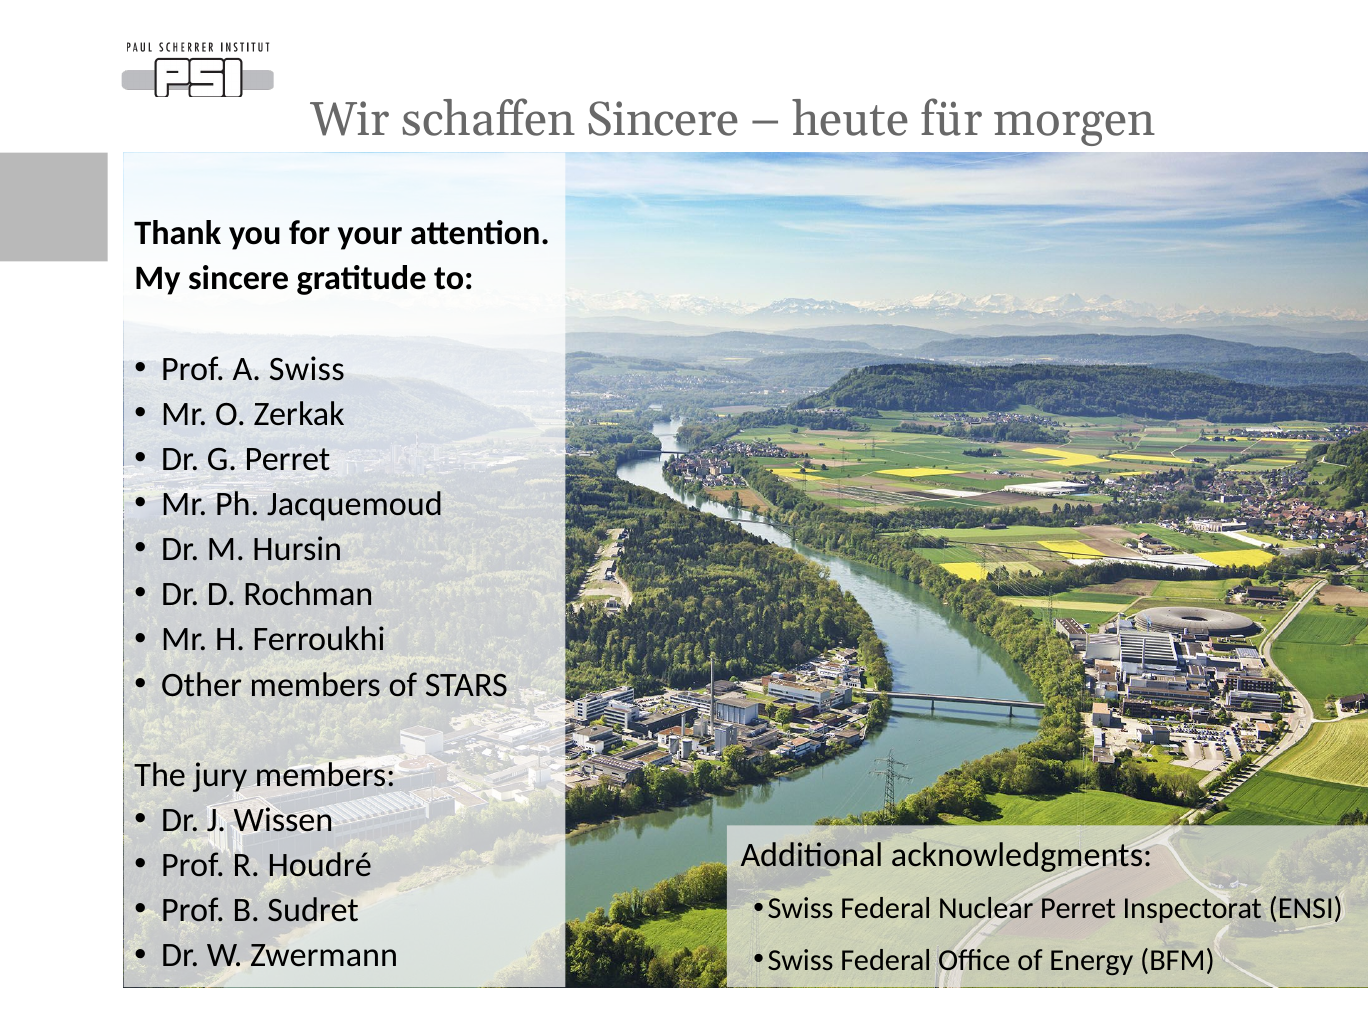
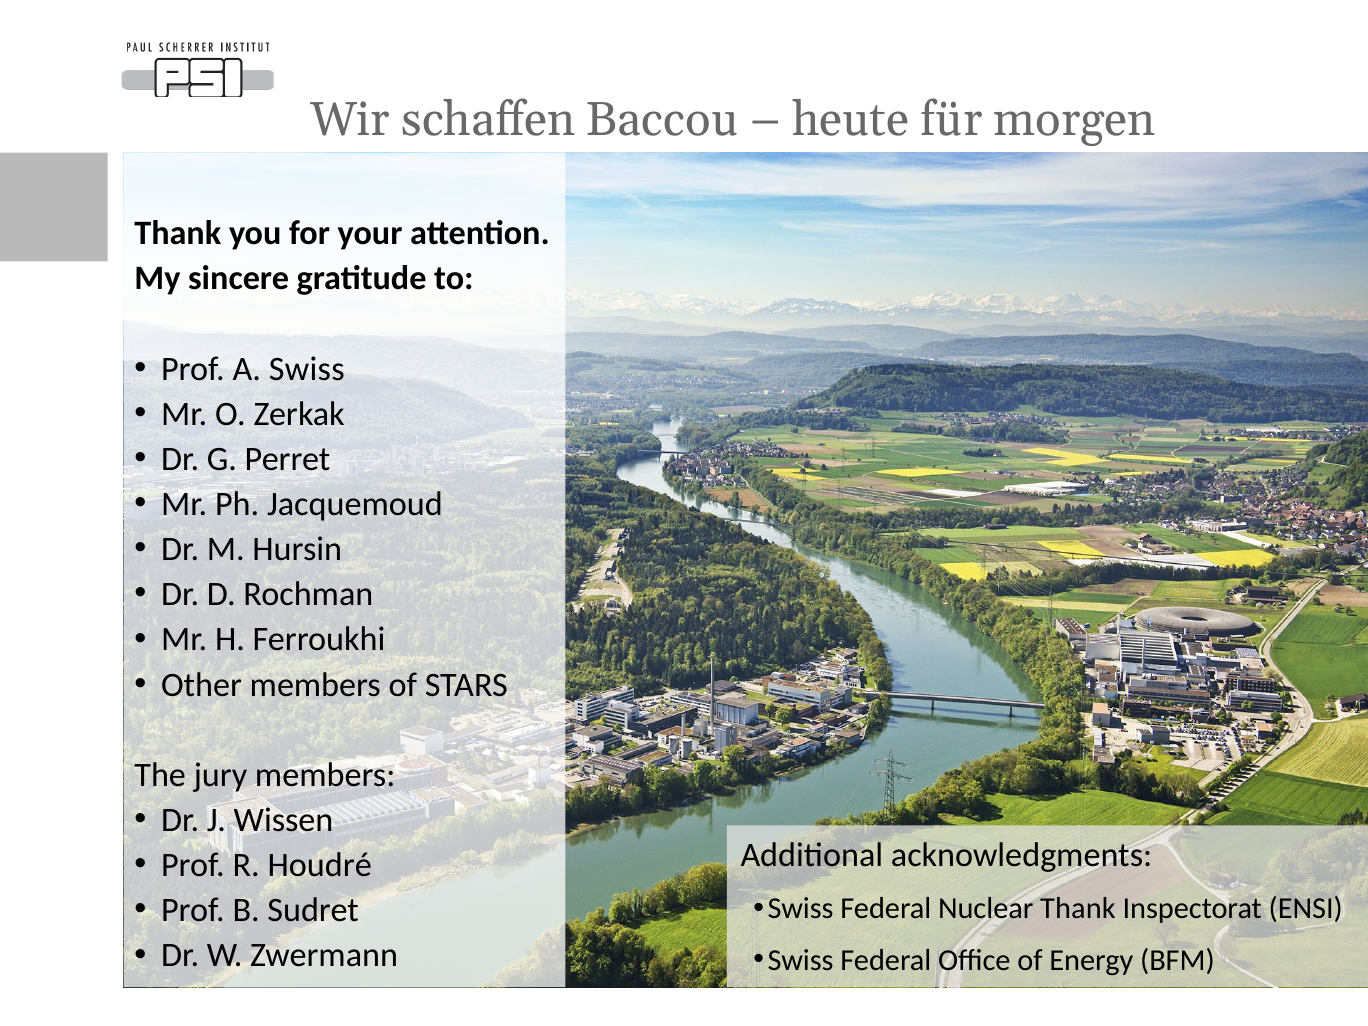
schaffen Sincere: Sincere -> Baccou
Nuclear Perret: Perret -> Thank
